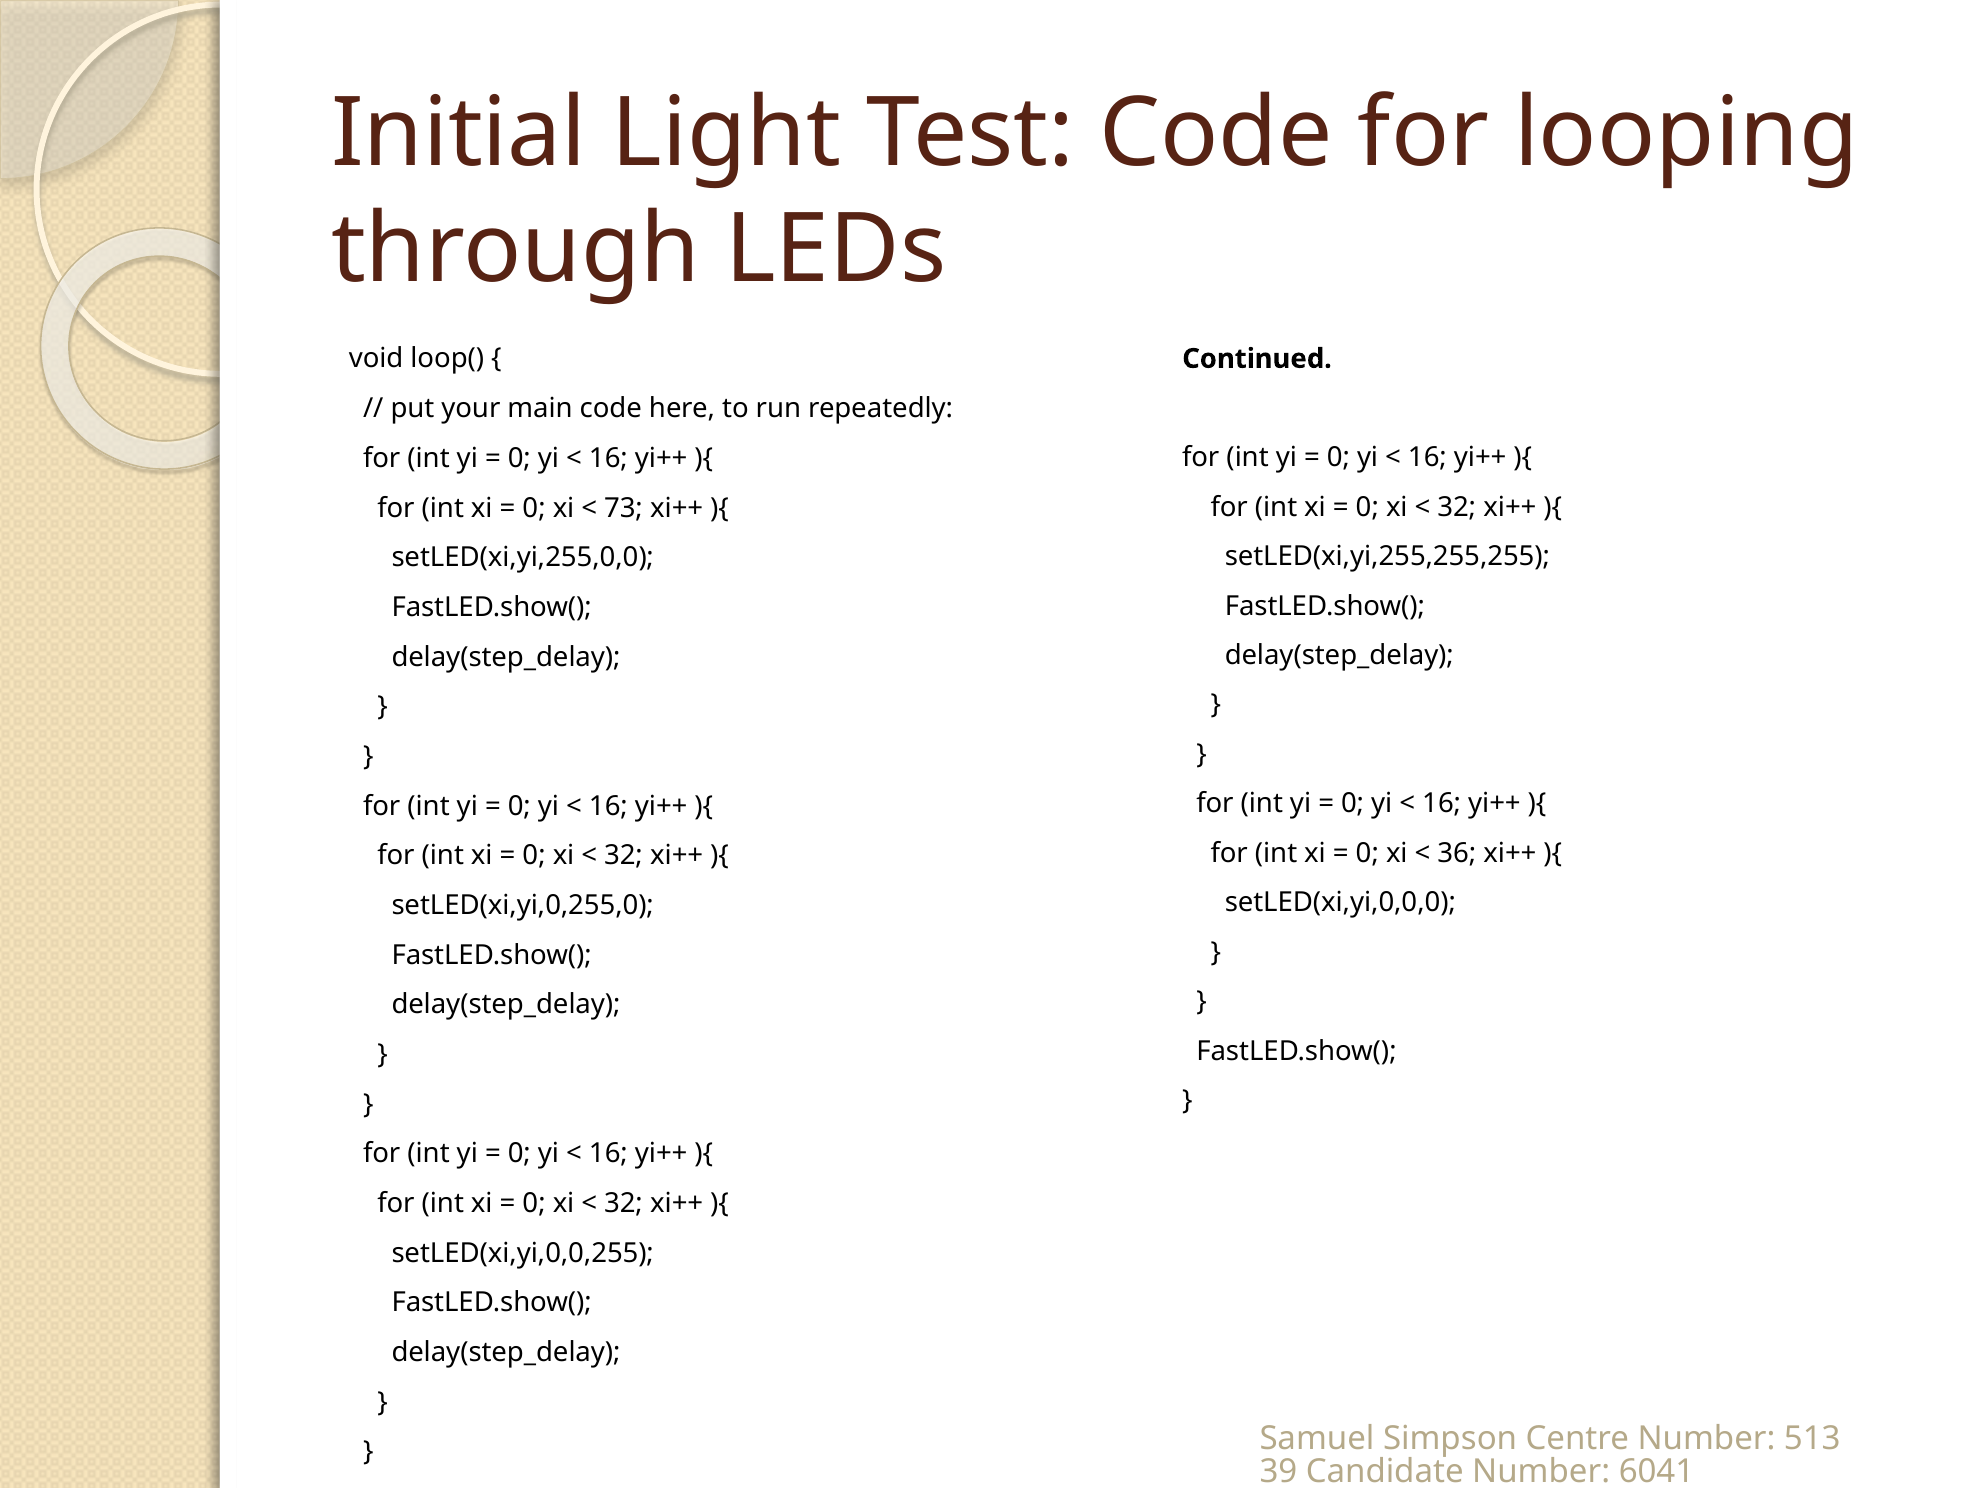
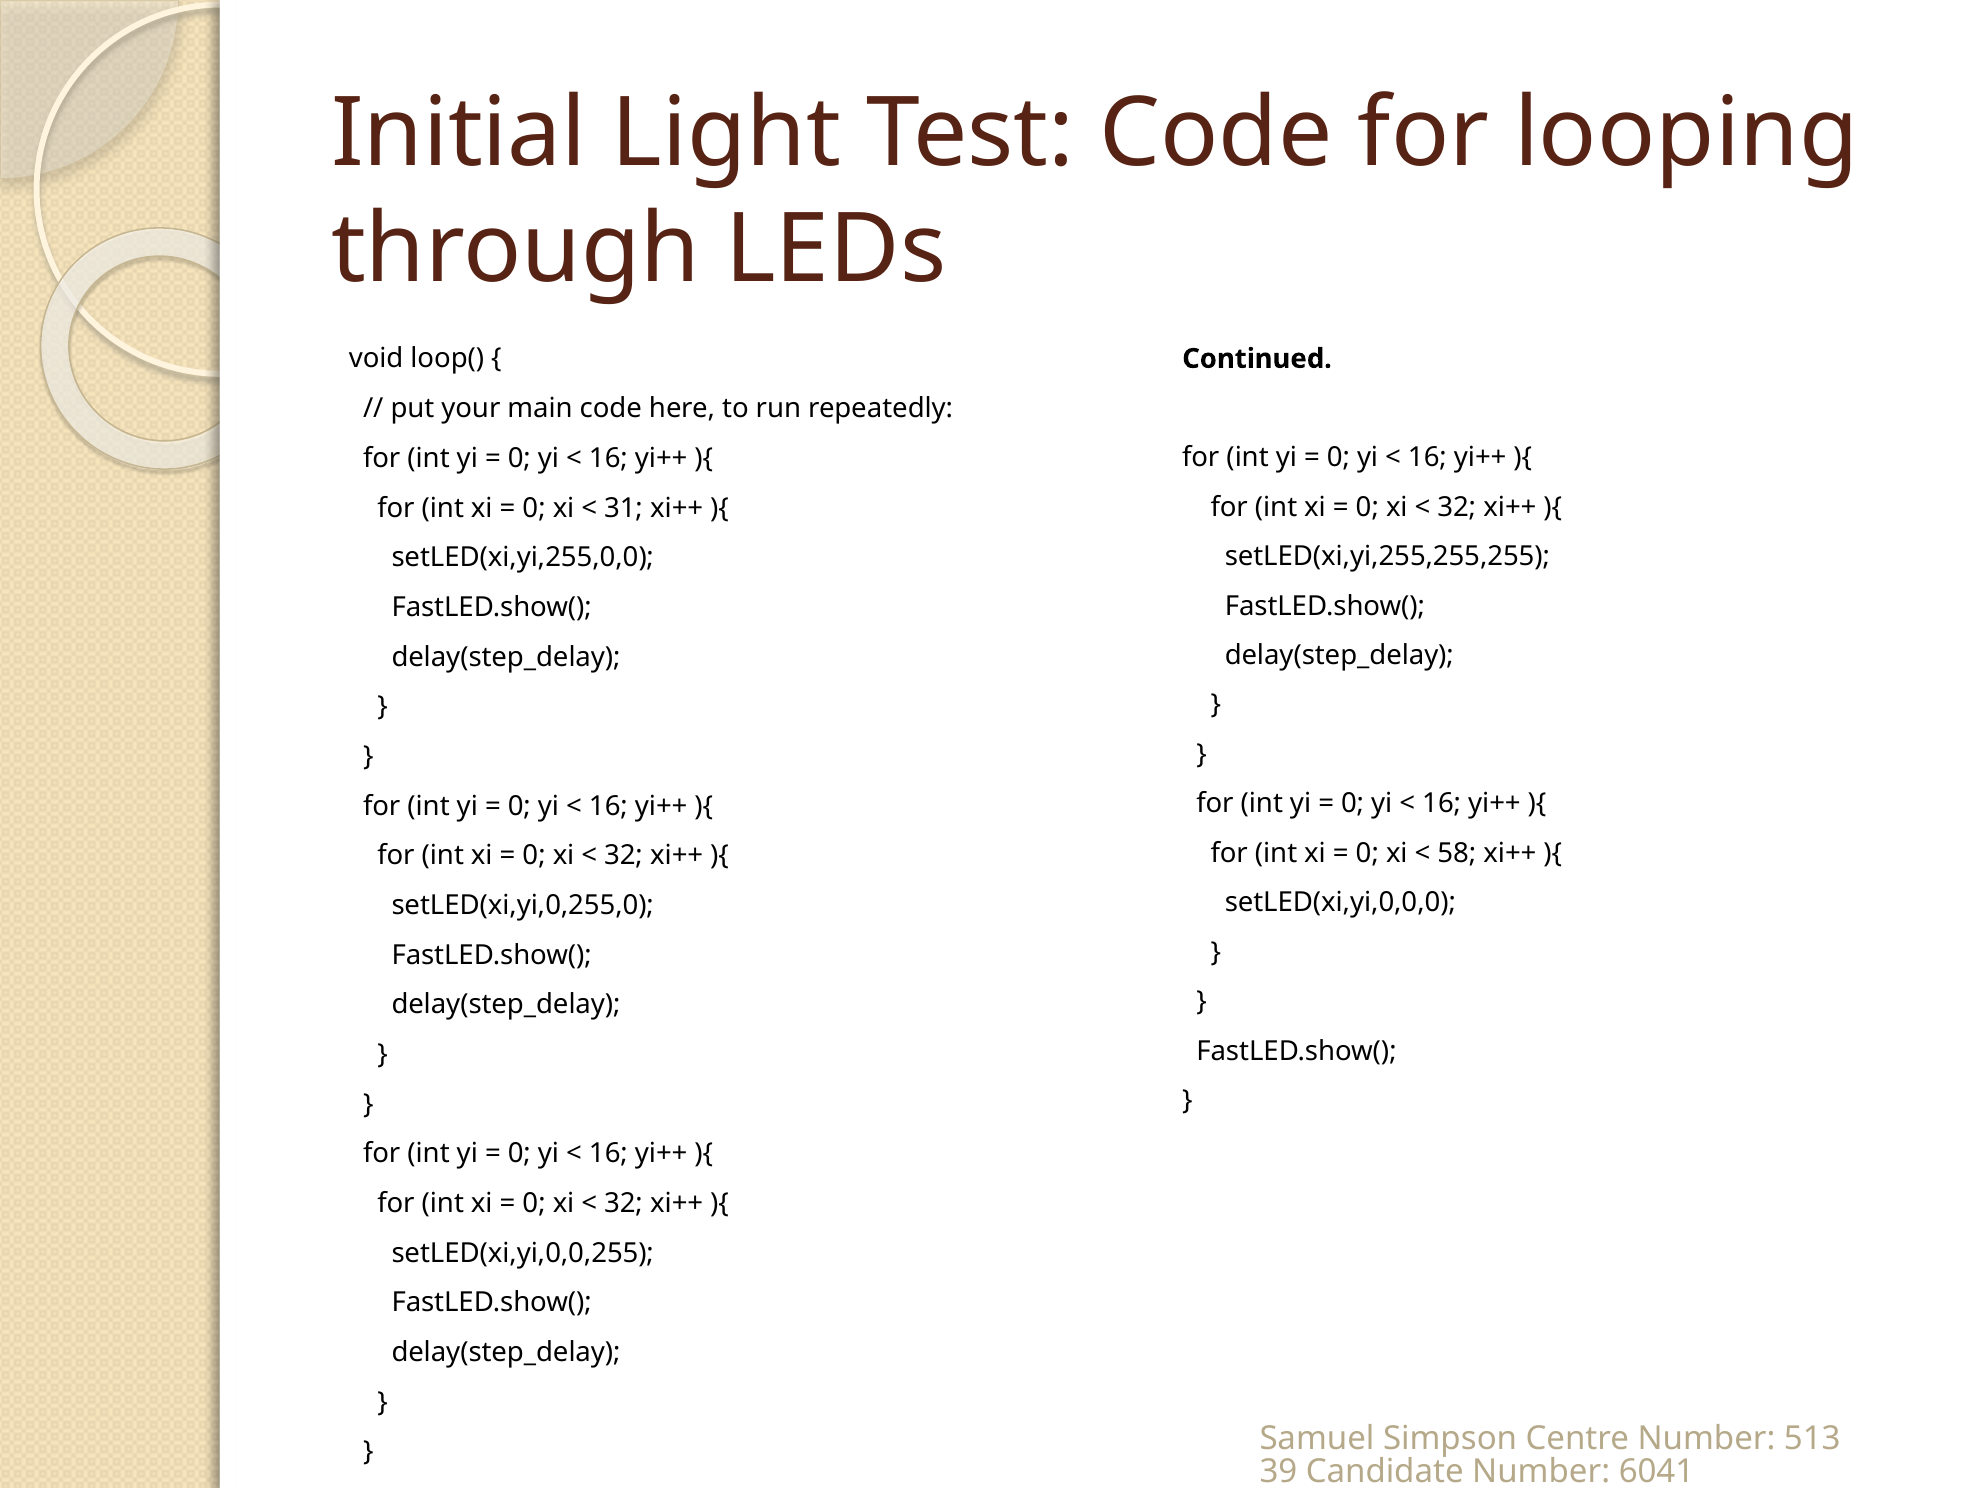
73: 73 -> 31
36: 36 -> 58
